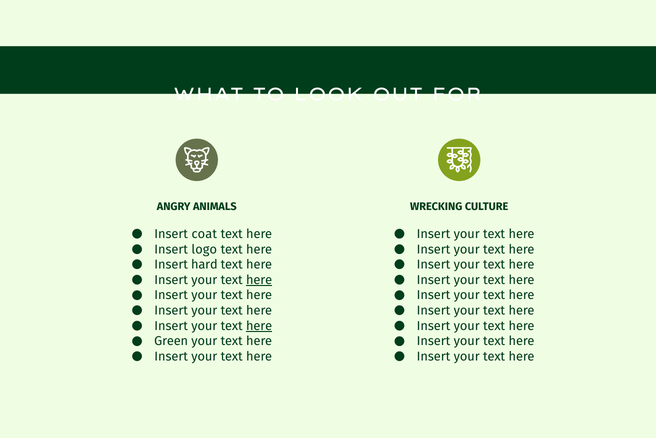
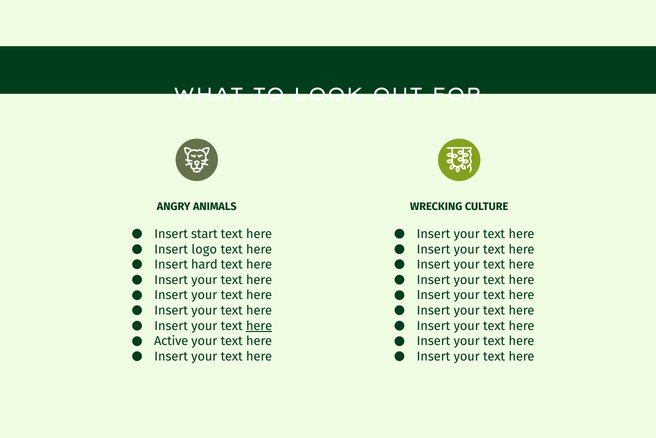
coat: coat -> start
here at (259, 280) underline: present -> none
Green: Green -> Active
